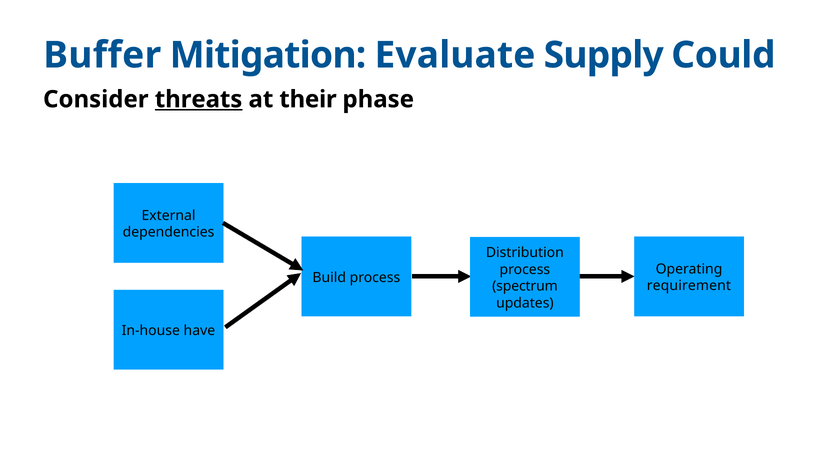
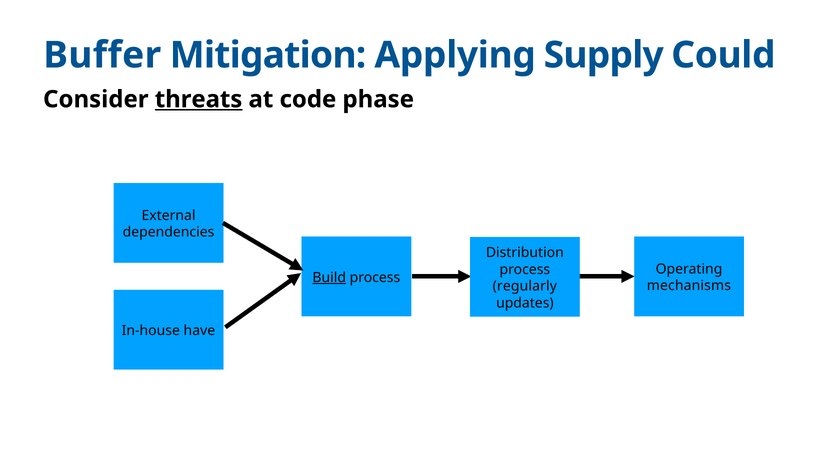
Evaluate: Evaluate -> Applying
their: their -> code
Build underline: none -> present
requirement: requirement -> mechanisms
spectrum: spectrum -> regularly
